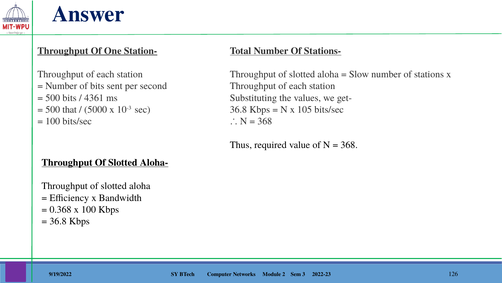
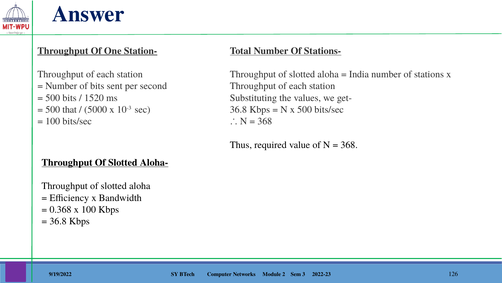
Slow: Slow -> India
4361: 4361 -> 1520
x 105: 105 -> 500
